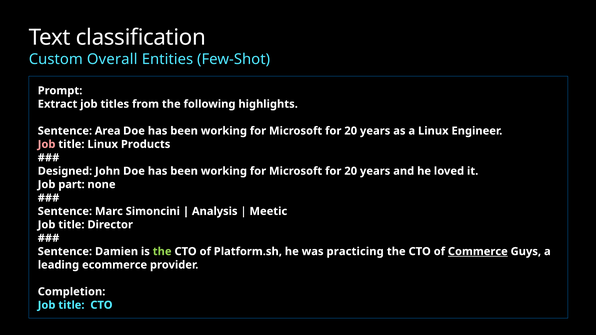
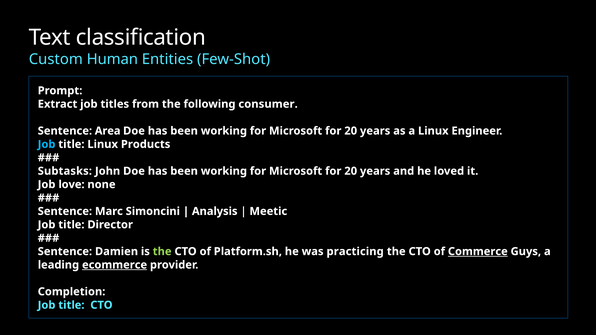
Overall: Overall -> Human
highlights: highlights -> consumer
Job at (47, 144) colour: pink -> light blue
Designed: Designed -> Subtasks
part: part -> love
ecommerce underline: none -> present
